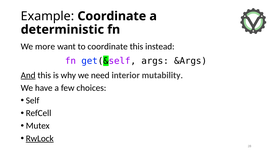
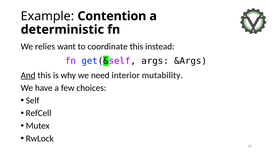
Example Coordinate: Coordinate -> Contention
more: more -> relies
RwLock underline: present -> none
